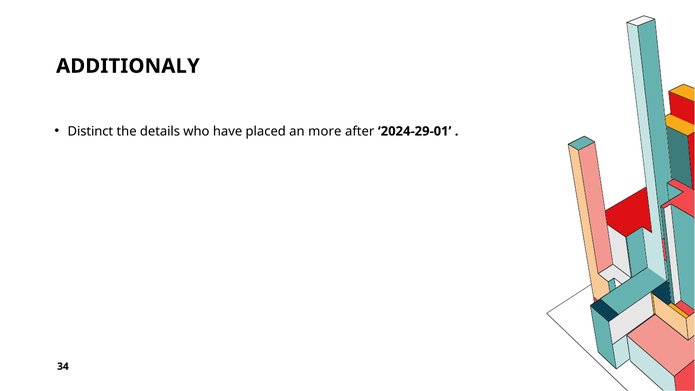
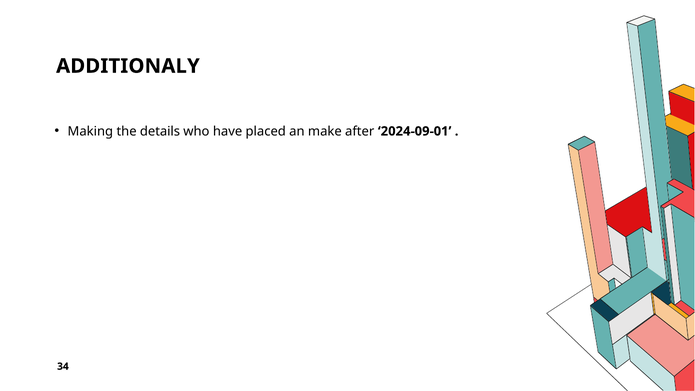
Distinct: Distinct -> Making
more: more -> make
2024-29-01: 2024-29-01 -> 2024-09-01
